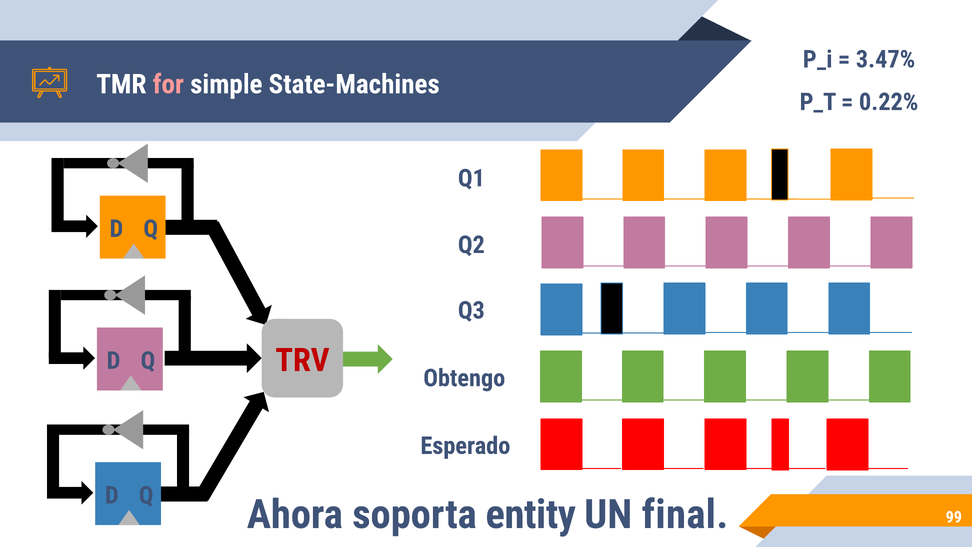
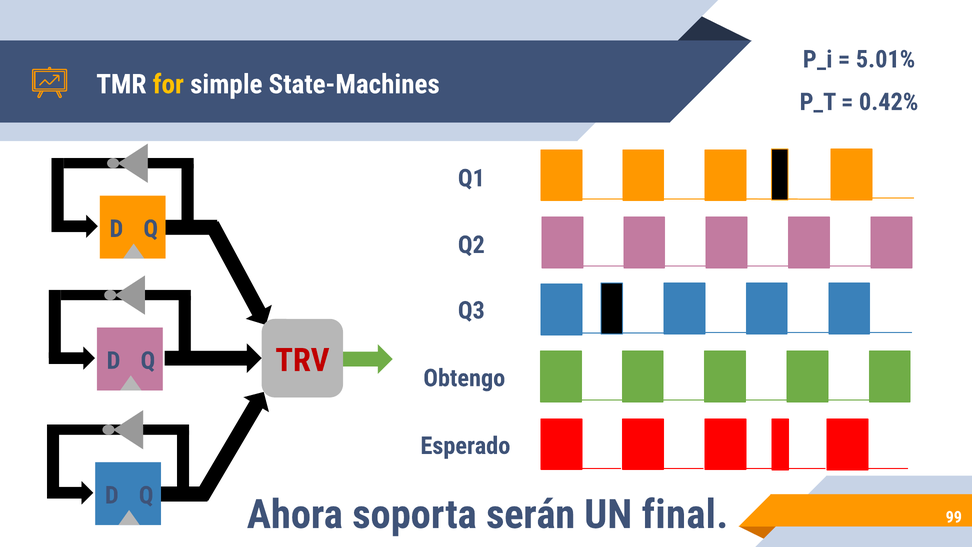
3.47%: 3.47% -> 5.01%
for colour: pink -> yellow
0.22%: 0.22% -> 0.42%
entity: entity -> serán
